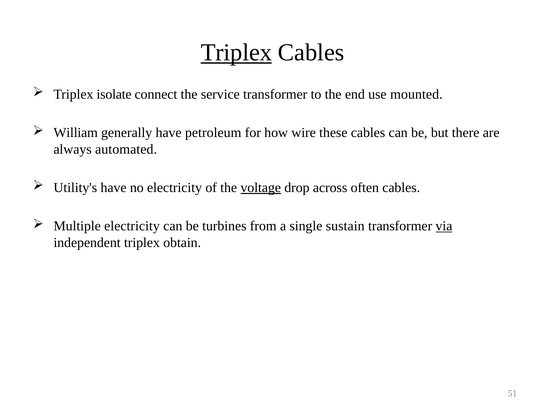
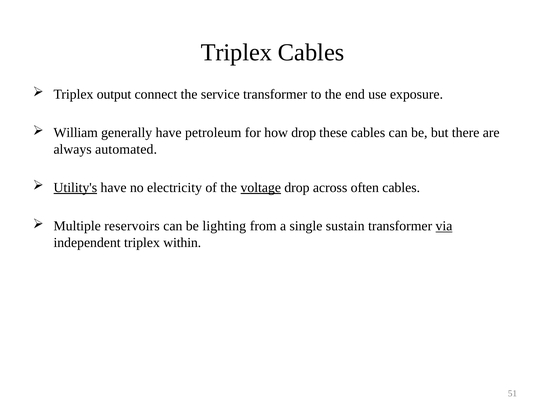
Triplex at (236, 53) underline: present -> none
isolate: isolate -> output
mounted: mounted -> exposure
how wire: wire -> drop
Utility's underline: none -> present
Multiple electricity: electricity -> reservoirs
turbines: turbines -> lighting
obtain: obtain -> within
